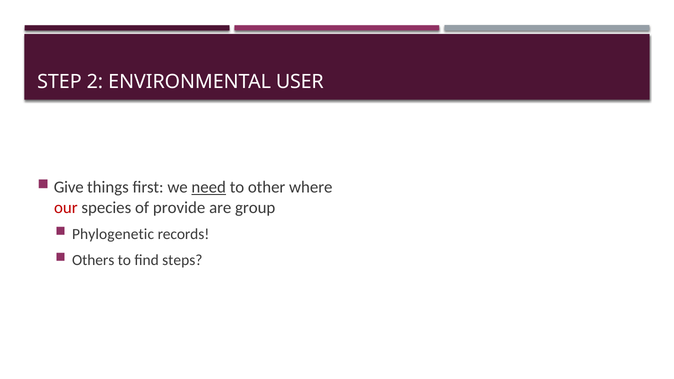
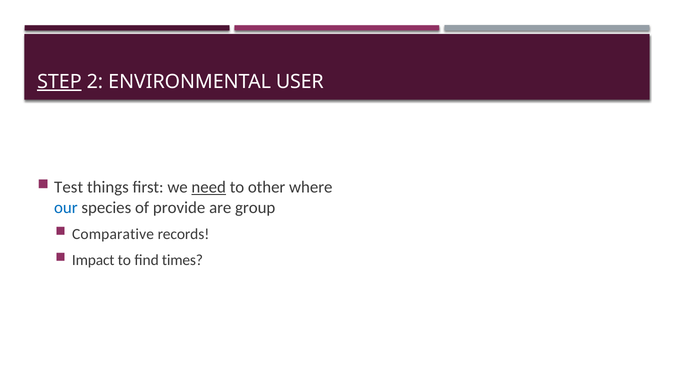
STEP underline: none -> present
Give: Give -> Test
our colour: red -> blue
Phylogenetic: Phylogenetic -> Comparative
Others: Others -> Impact
steps: steps -> times
